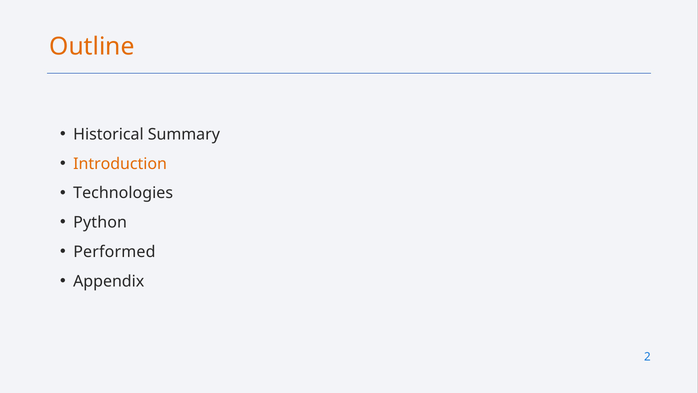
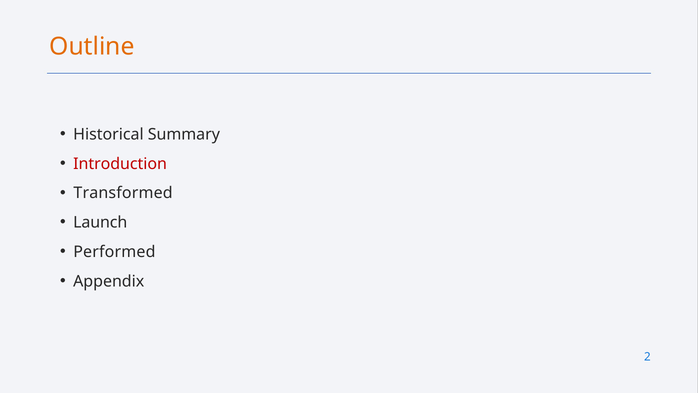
Introduction colour: orange -> red
Technologies: Technologies -> Transformed
Python: Python -> Launch
